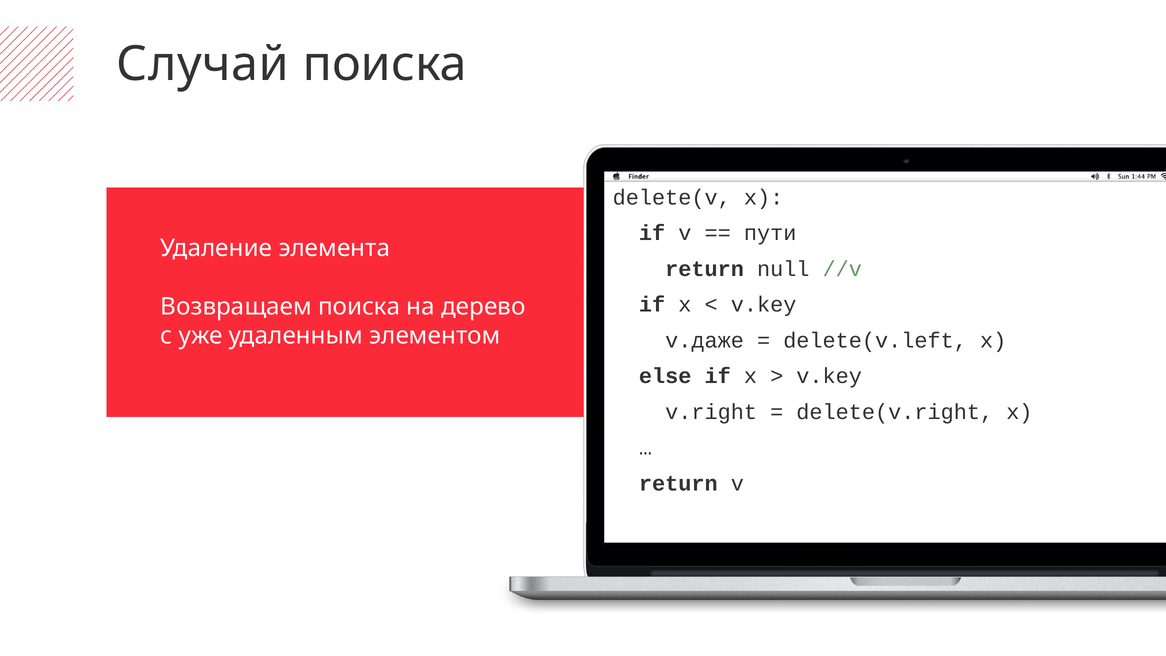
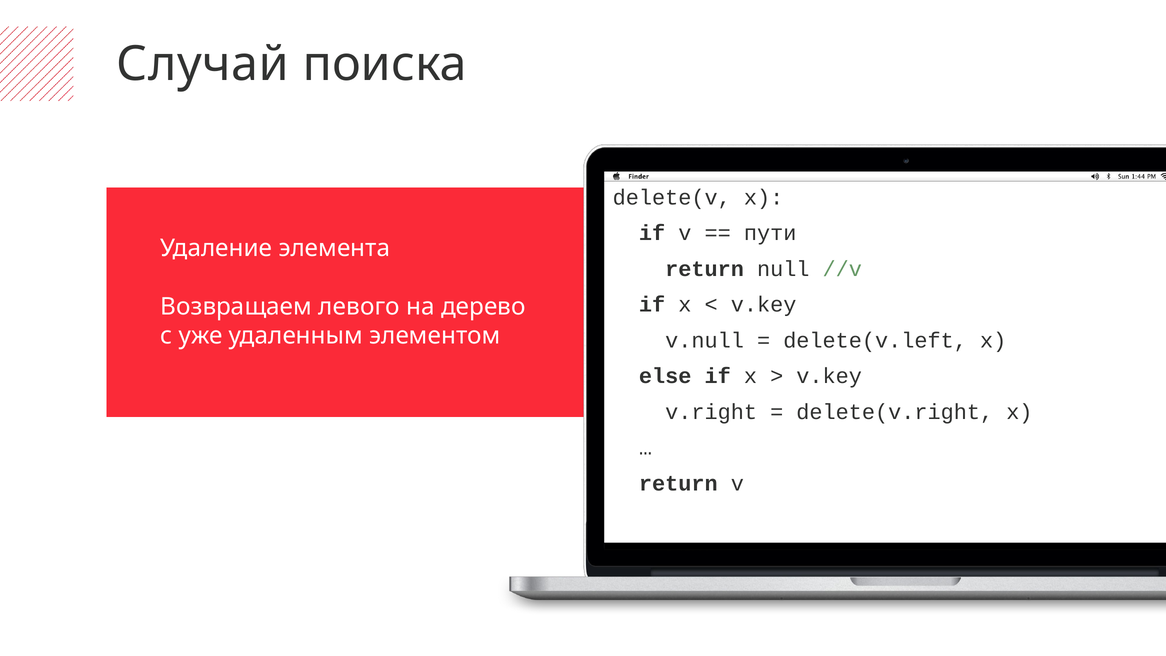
Возвращаем поиска: поиска -> левого
v.даже: v.даже -> v.null
